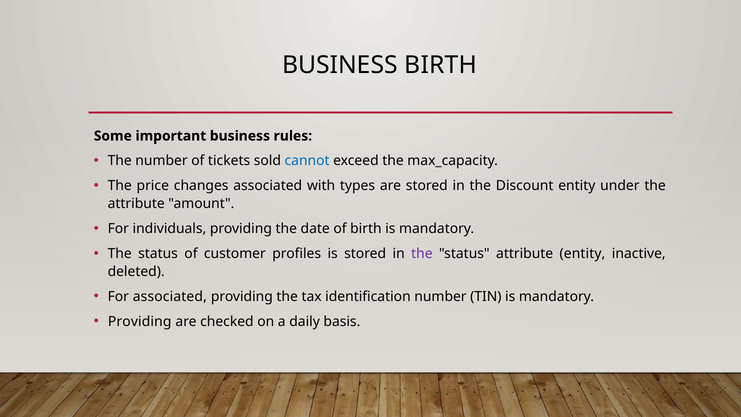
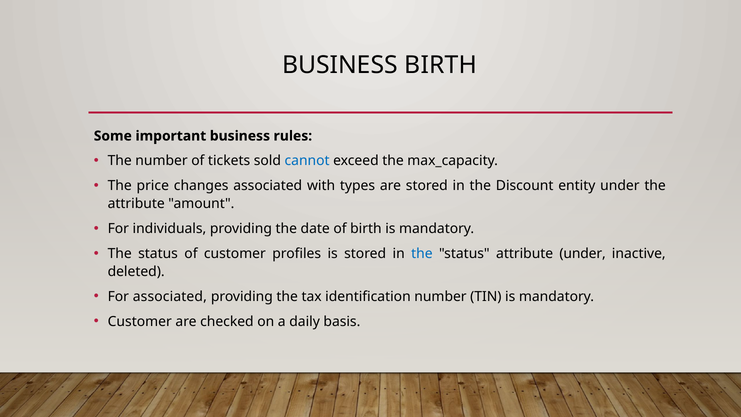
the at (422, 254) colour: purple -> blue
attribute entity: entity -> under
Providing at (140, 321): Providing -> Customer
